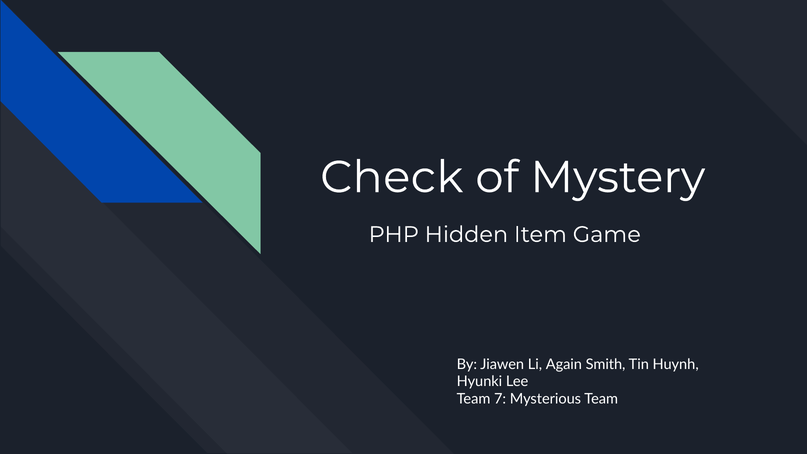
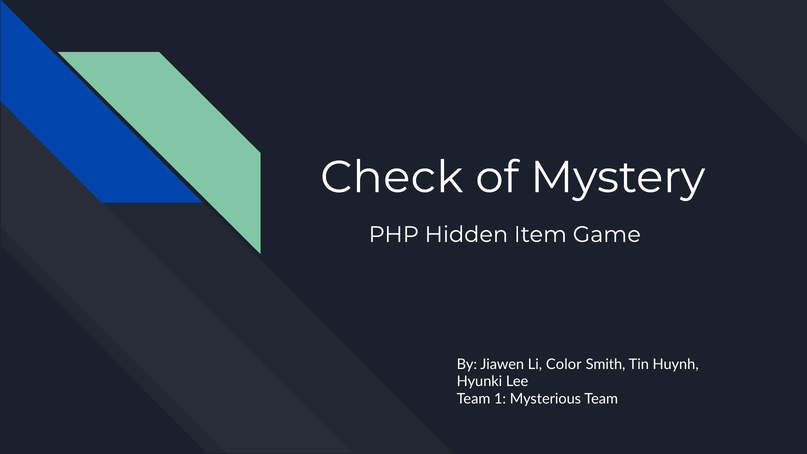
Again: Again -> Color
7: 7 -> 1
